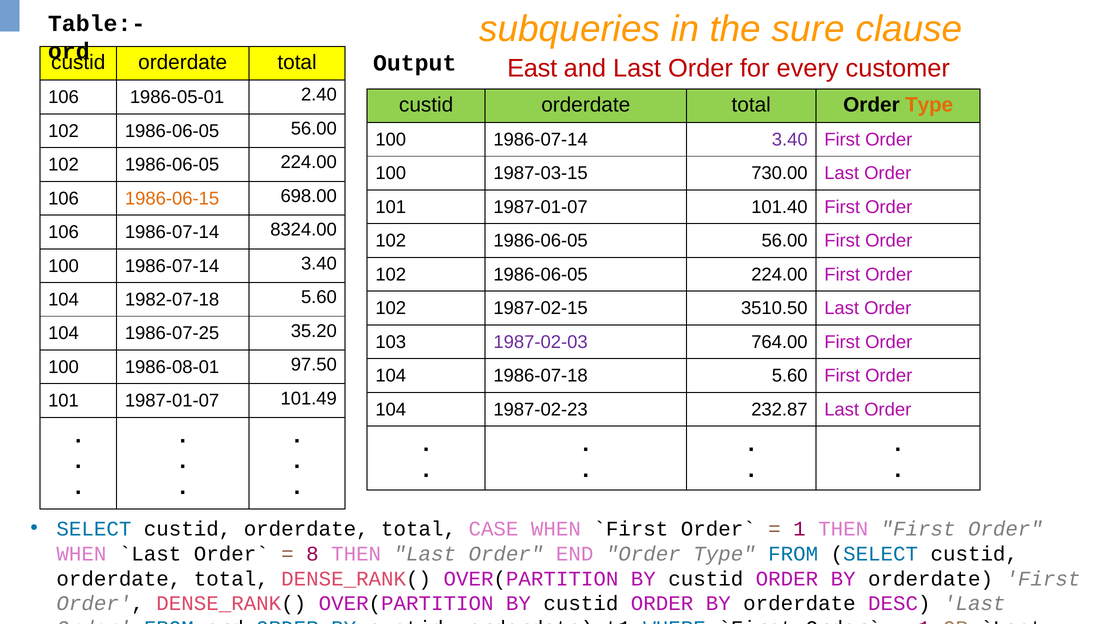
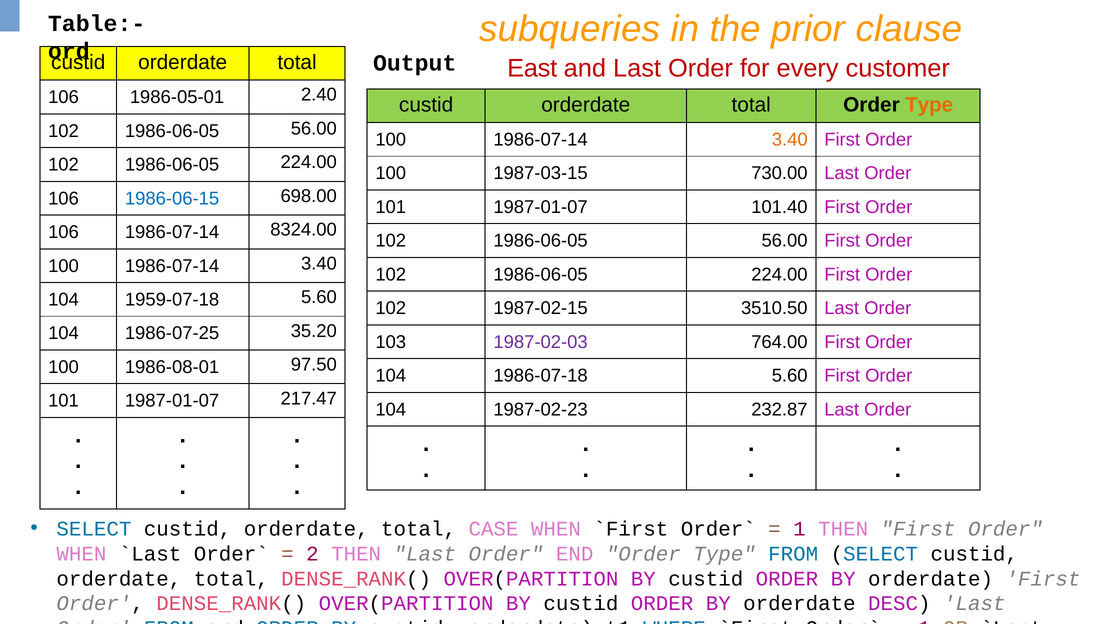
sure: sure -> prior
3.40 at (790, 140) colour: purple -> orange
1986-06-15 colour: orange -> blue
1982-07-18: 1982-07-18 -> 1959-07-18
101.49: 101.49 -> 217.47
8: 8 -> 2
